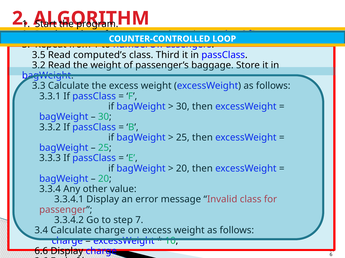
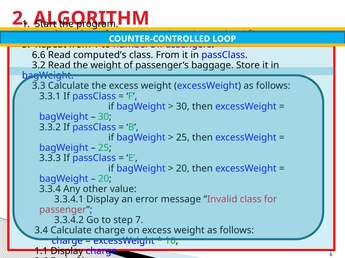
3.5: 3.5 -> 6.6
class Third: Third -> From
6.6: 6.6 -> 1.1
